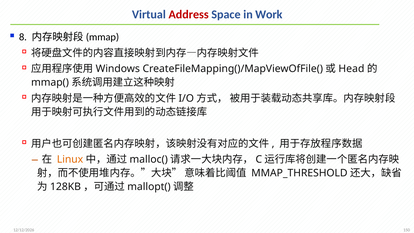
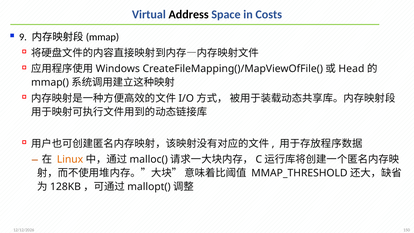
Address colour: red -> black
Work: Work -> Costs
8: 8 -> 9
